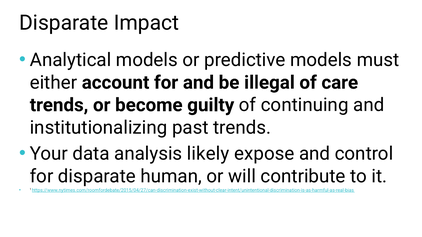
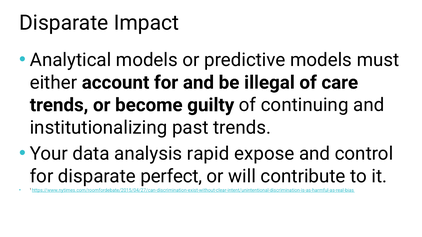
likely: likely -> rapid
human: human -> perfect
